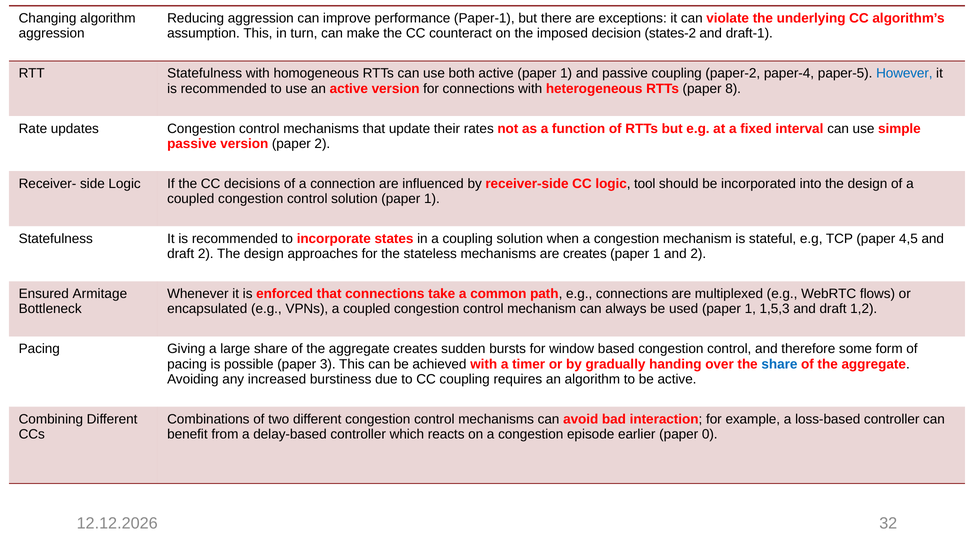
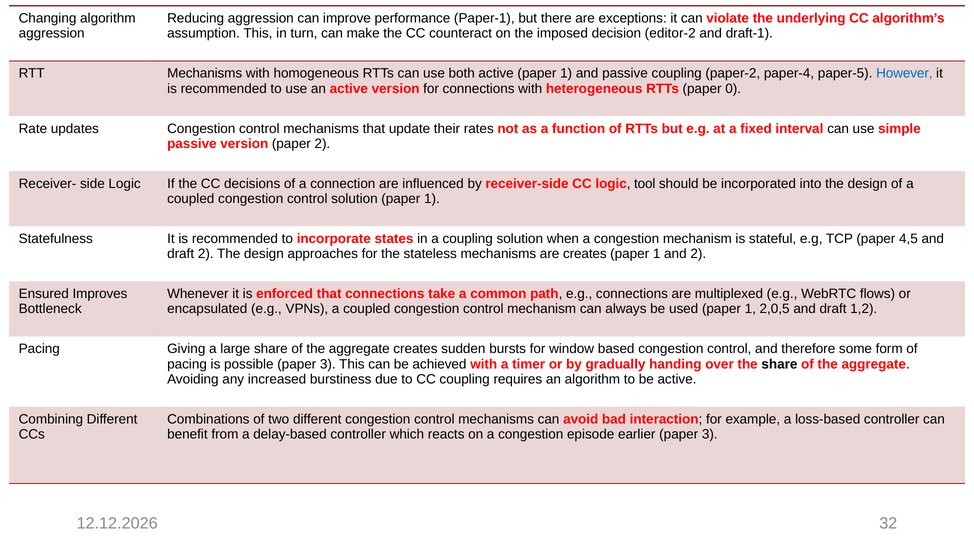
states-2: states-2 -> editor-2
RTT Statefulness: Statefulness -> Mechanisms
8: 8 -> 0
Armitage: Armitage -> Improves
1,5,3: 1,5,3 -> 2,0,5
share at (779, 364) colour: blue -> black
earlier paper 0: 0 -> 3
